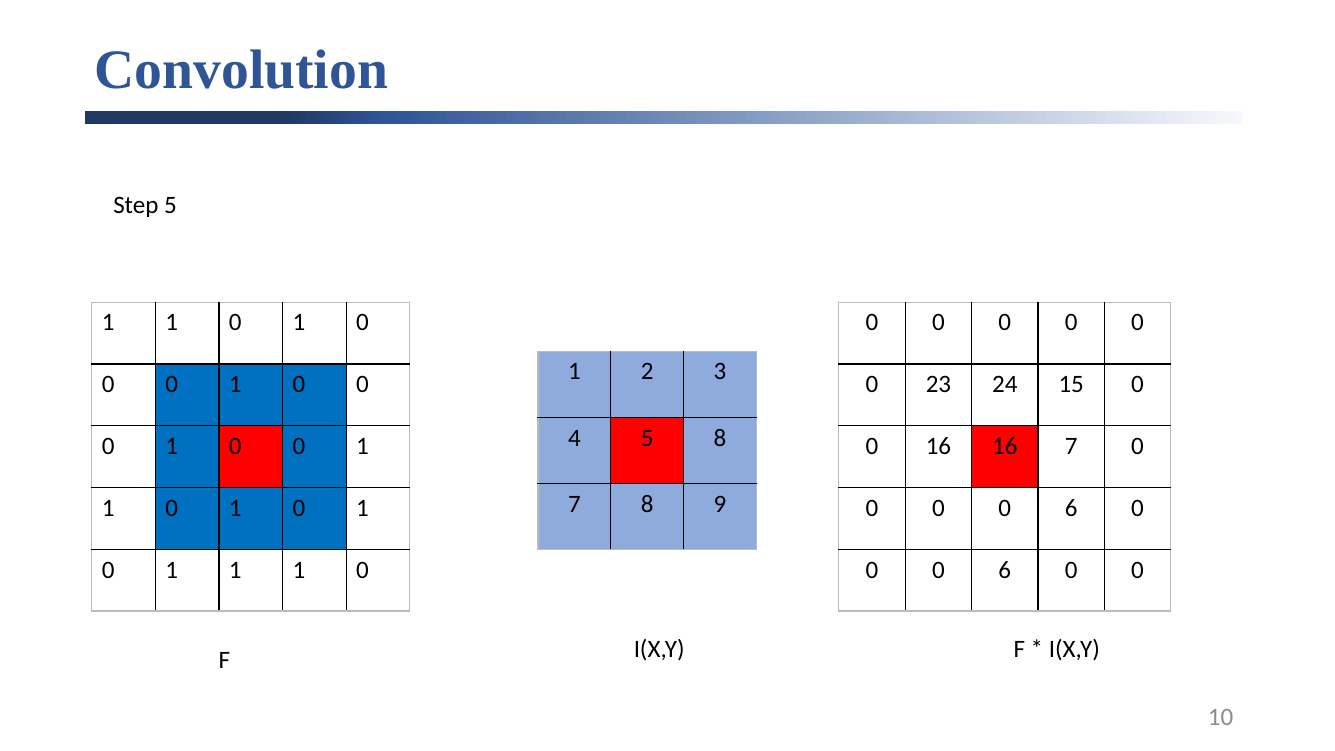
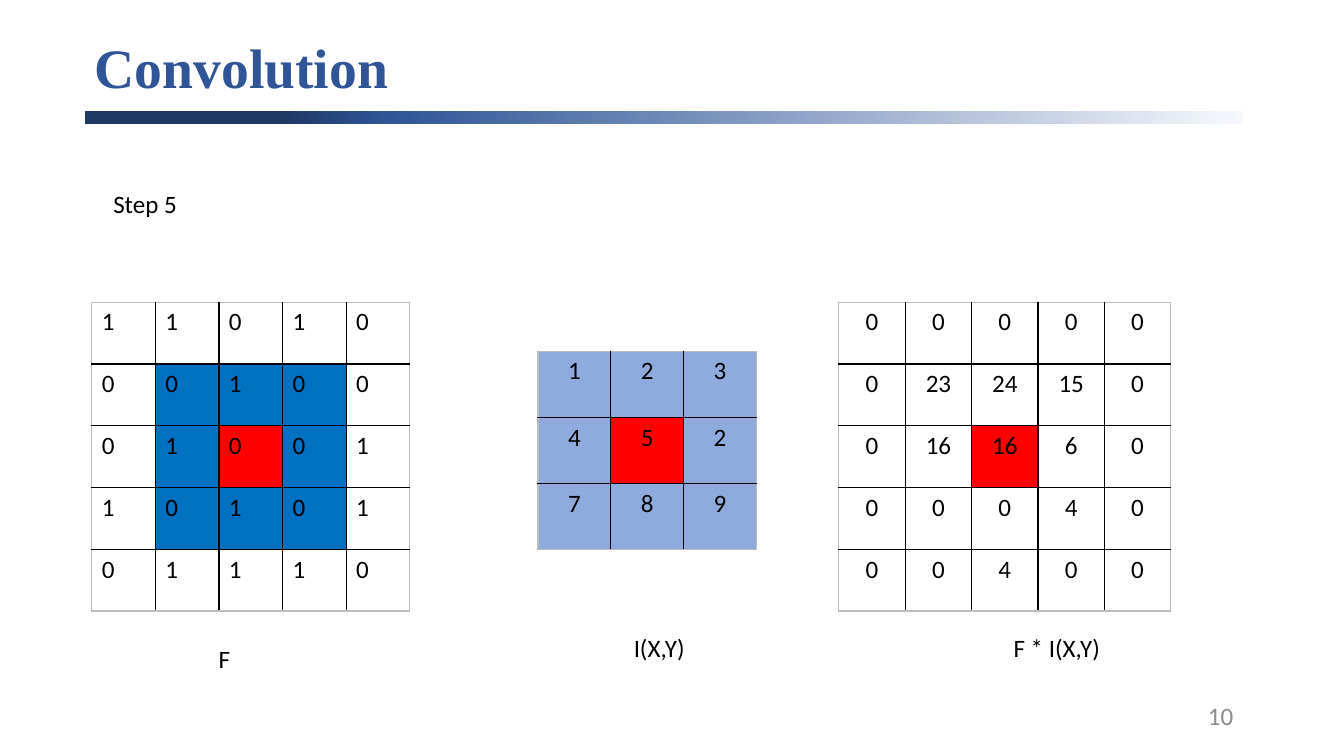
5 8: 8 -> 2
16 7: 7 -> 6
6 at (1071, 508): 6 -> 4
6 at (1005, 570): 6 -> 4
